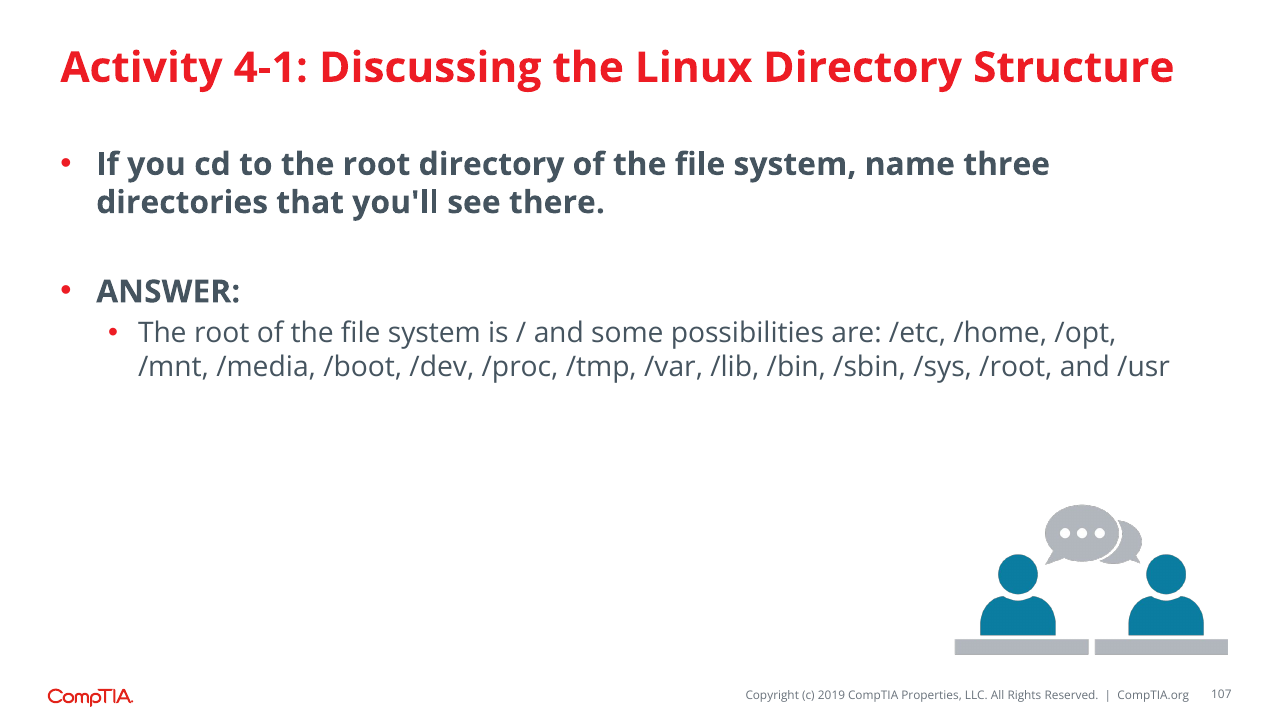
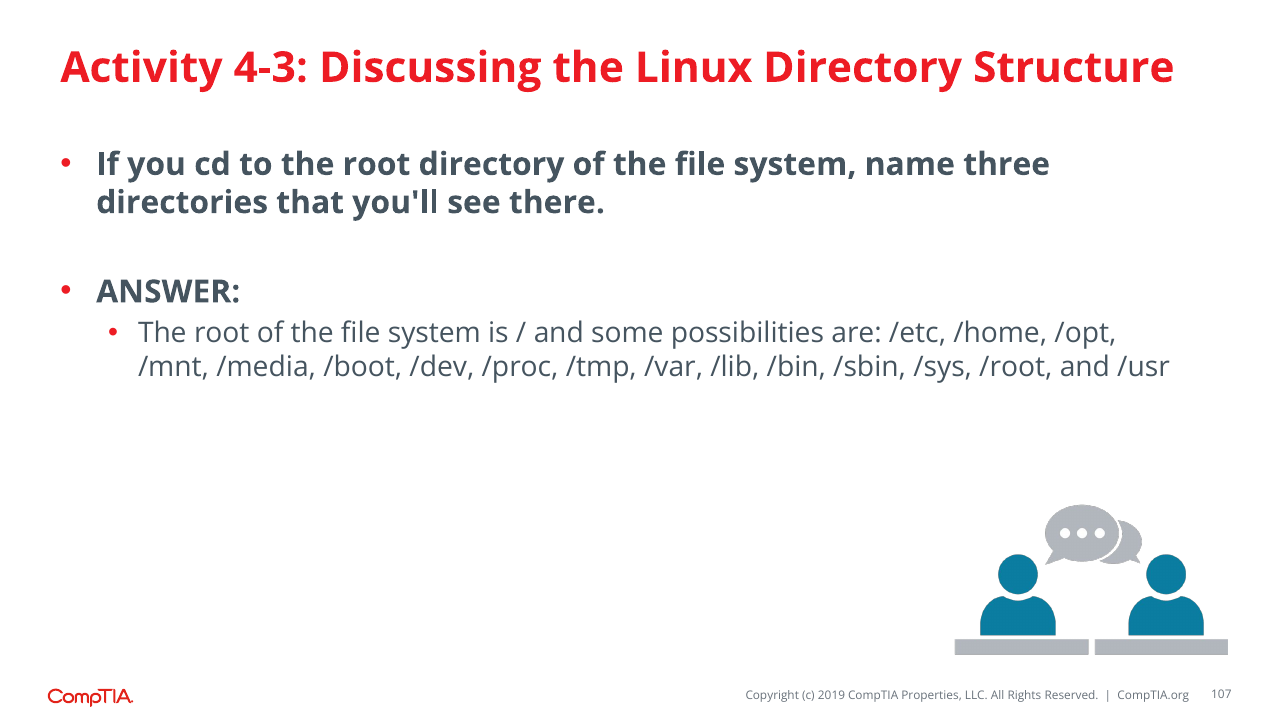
4-1: 4-1 -> 4-3
